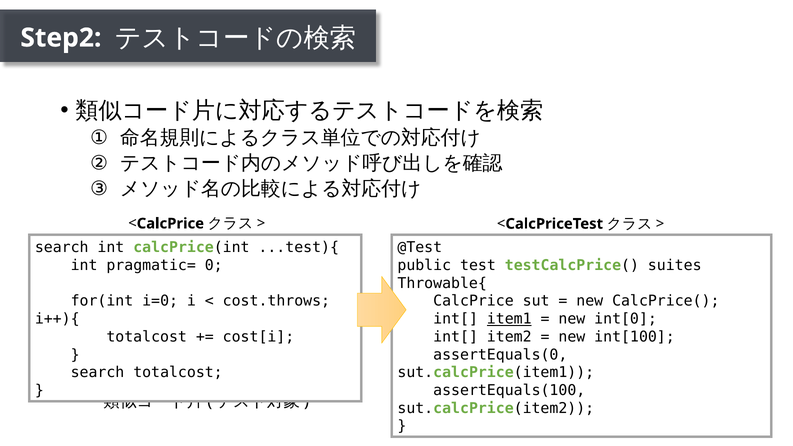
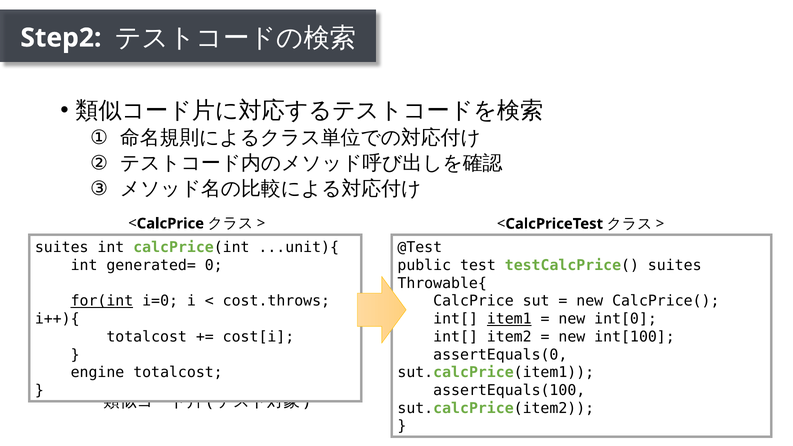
search at (62, 248): search -> suites
...test){: ...test){ -> ...unit){
pragmatic=: pragmatic= -> generated=
for(int underline: none -> present
search at (97, 372): search -> engine
